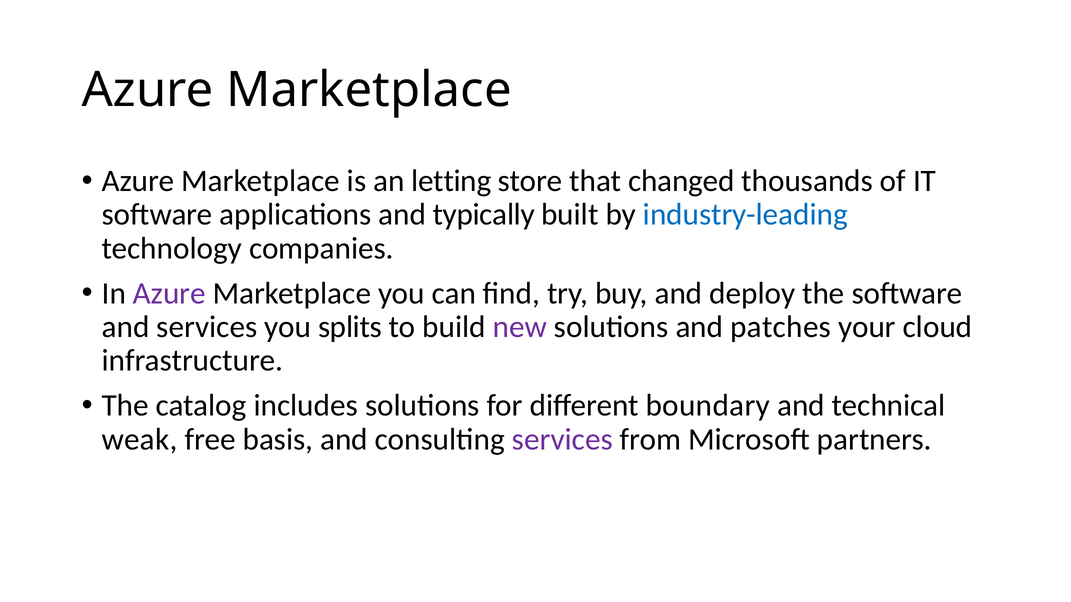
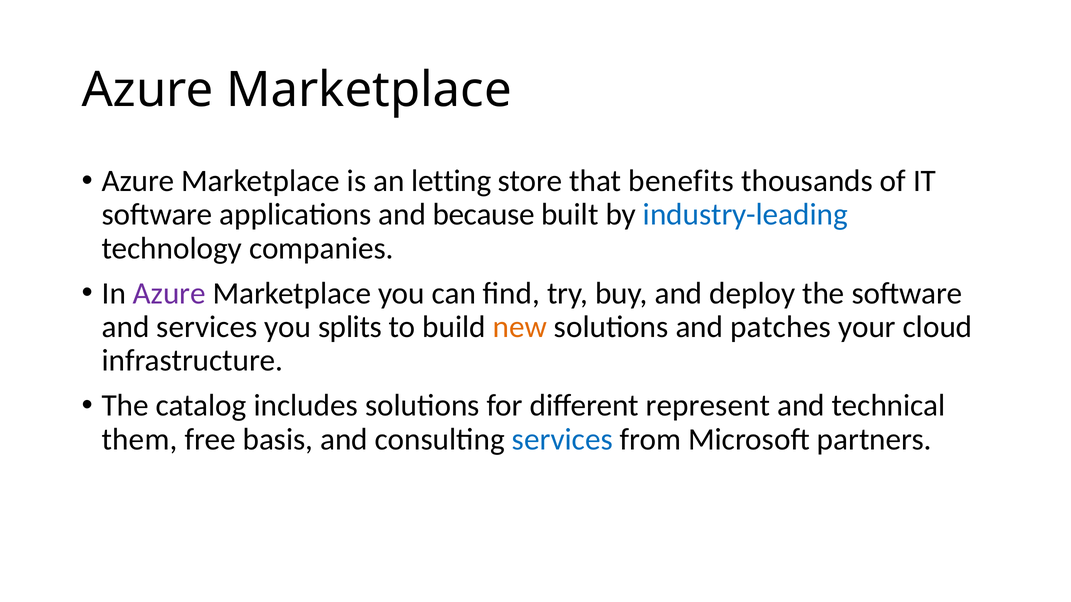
changed: changed -> benefits
typically: typically -> because
new colour: purple -> orange
boundary: boundary -> represent
weak: weak -> them
services at (562, 440) colour: purple -> blue
